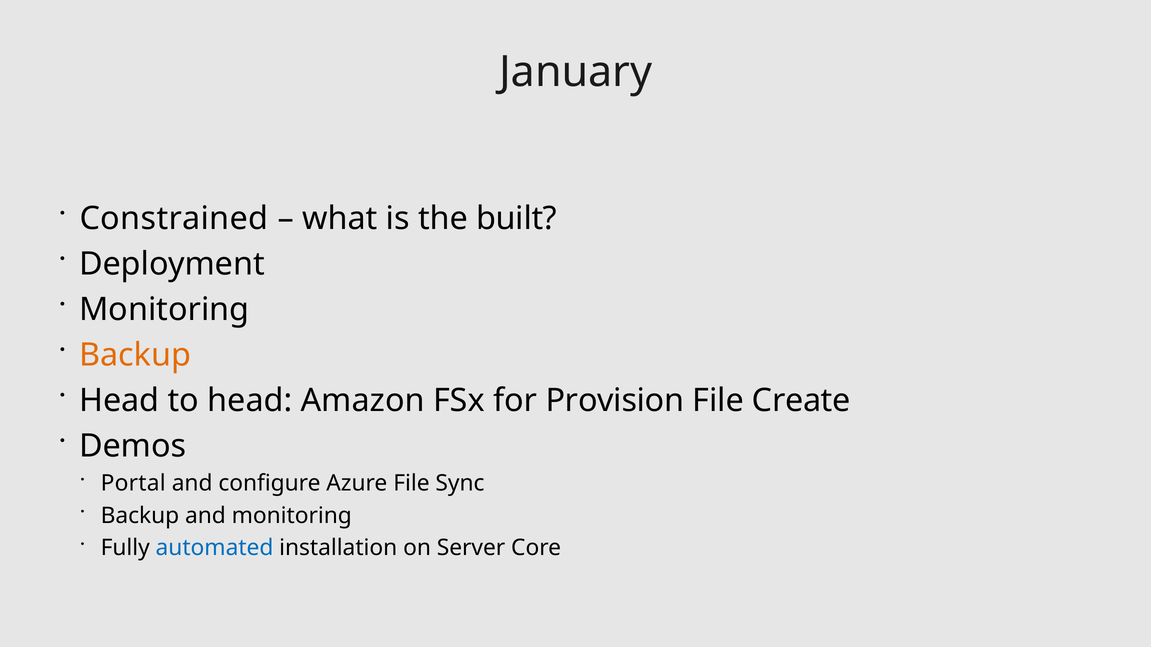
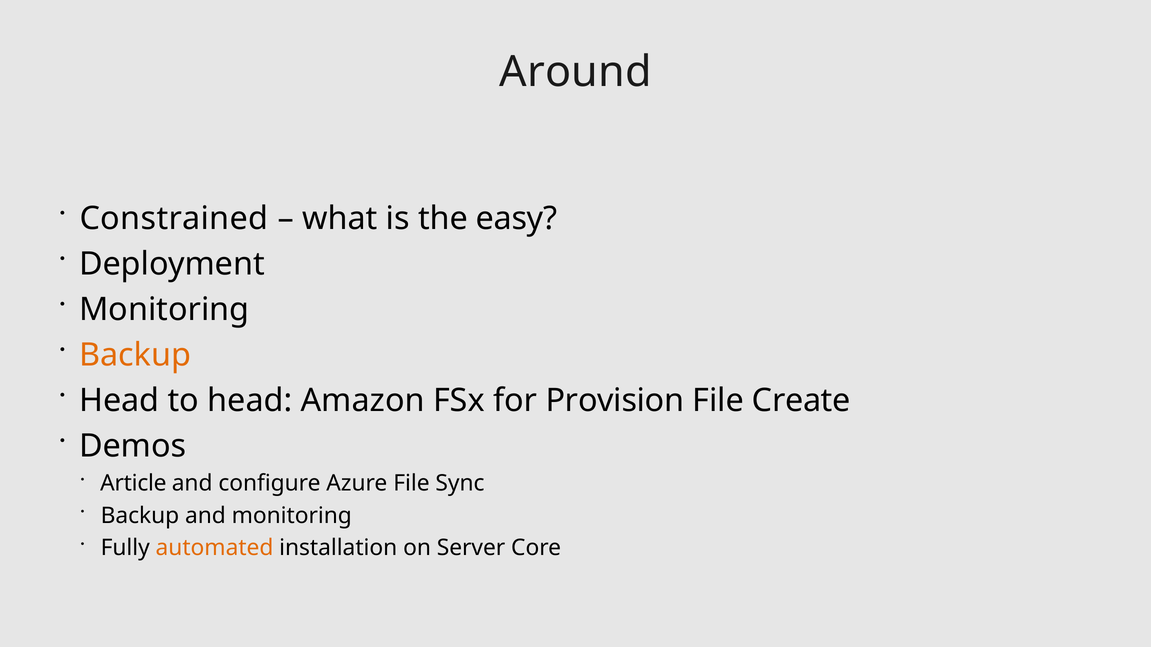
January: January -> Around
built: built -> easy
Portal: Portal -> Article
automated colour: blue -> orange
